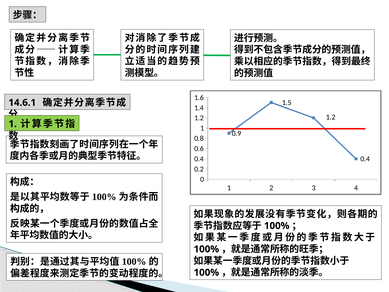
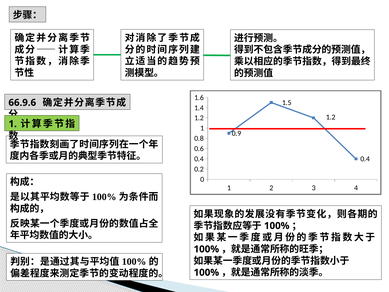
14.6.1: 14.6.1 -> 66.9.6
